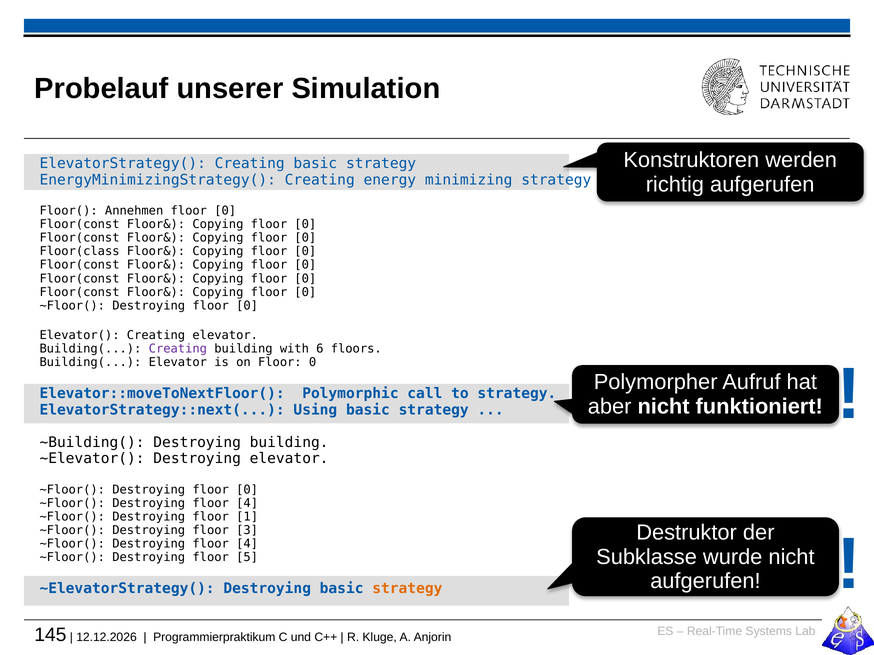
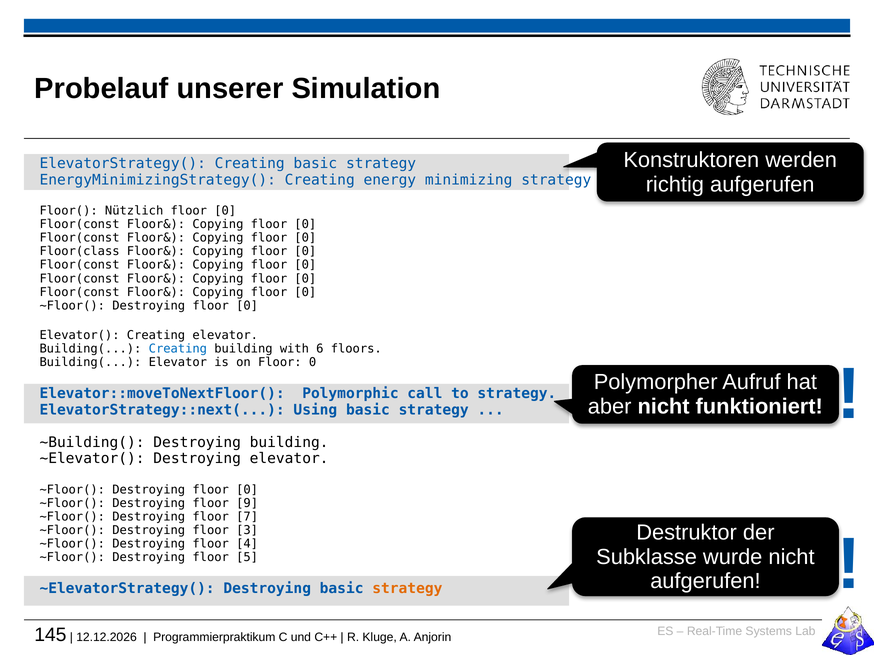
Annehmen: Annehmen -> Nützlich
Creating at (178, 349) colour: purple -> blue
4 at (247, 504): 4 -> 9
1: 1 -> 7
